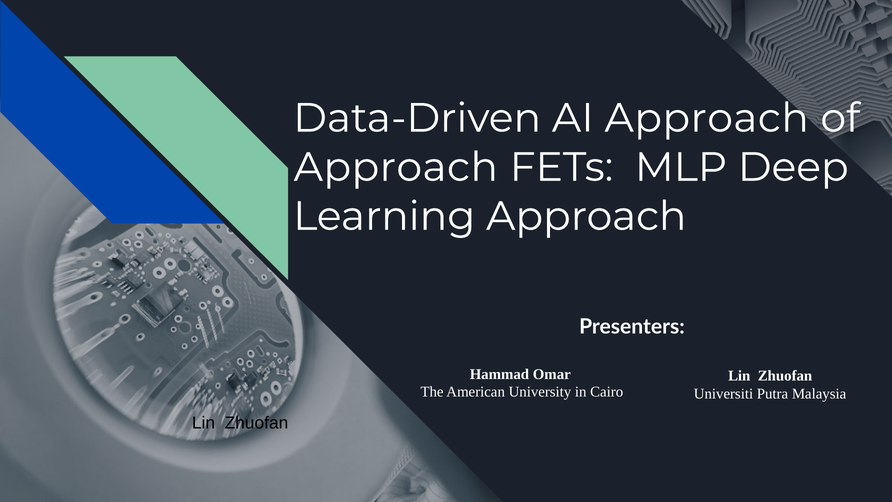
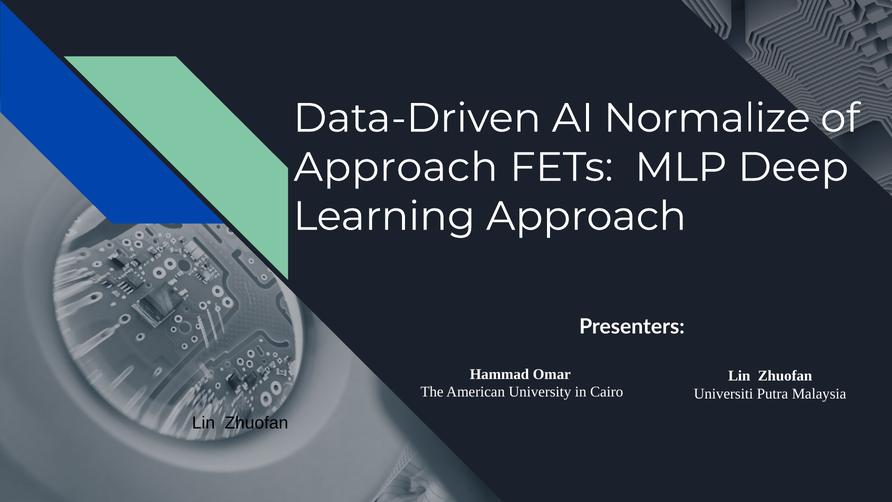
AI Approach: Approach -> Normalize
